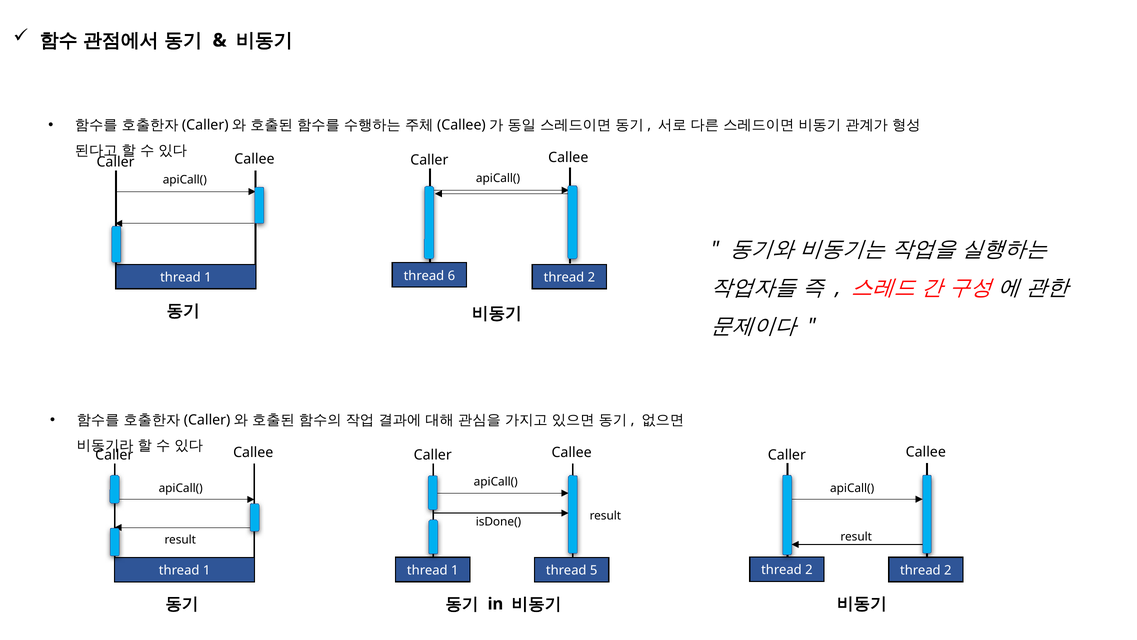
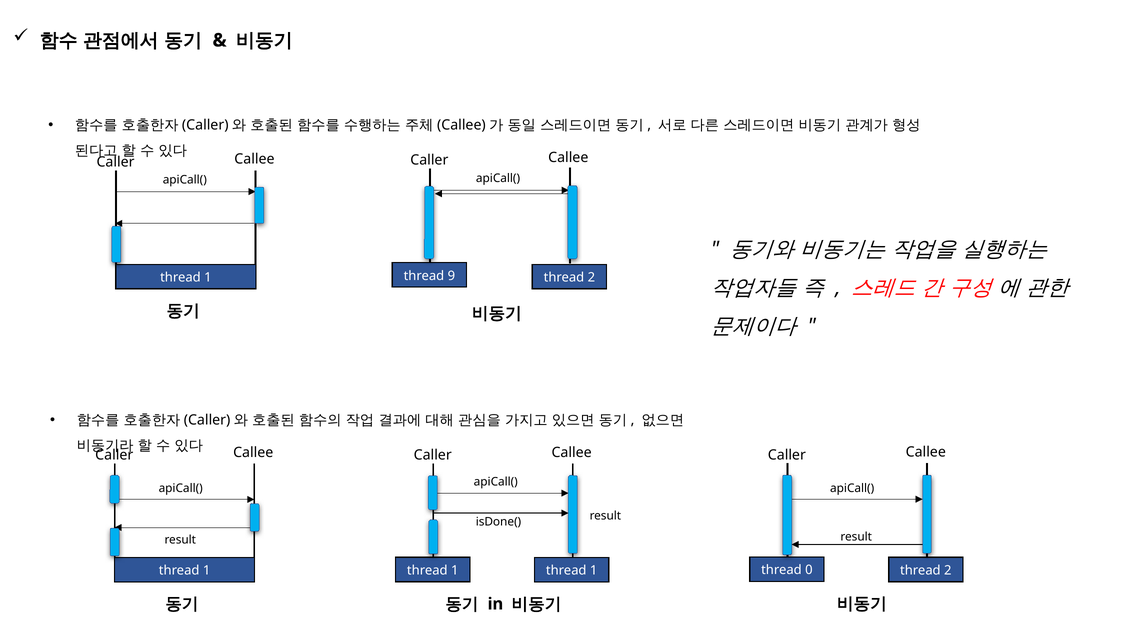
6: 6 -> 9
2 at (809, 570): 2 -> 0
5 at (594, 570): 5 -> 1
